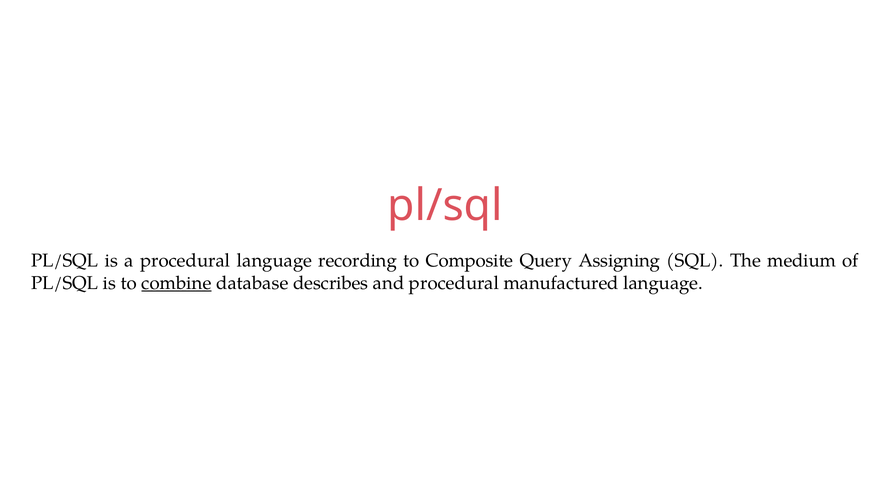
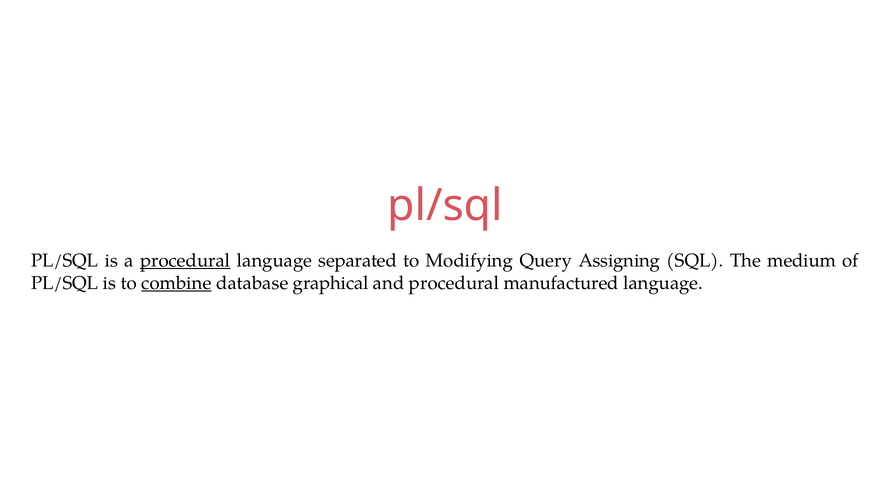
procedural at (185, 260) underline: none -> present
recording: recording -> separated
Composite: Composite -> Modifying
describes: describes -> graphical
